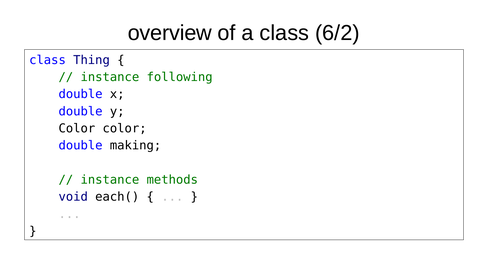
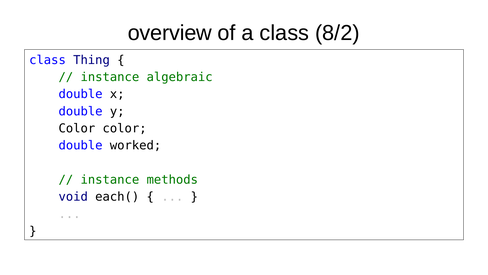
6/2: 6/2 -> 8/2
following: following -> algebraic
making: making -> worked
